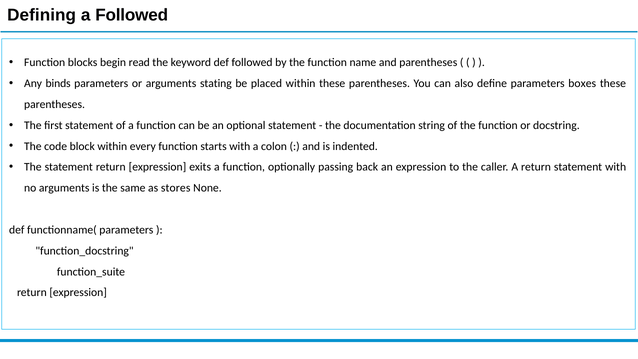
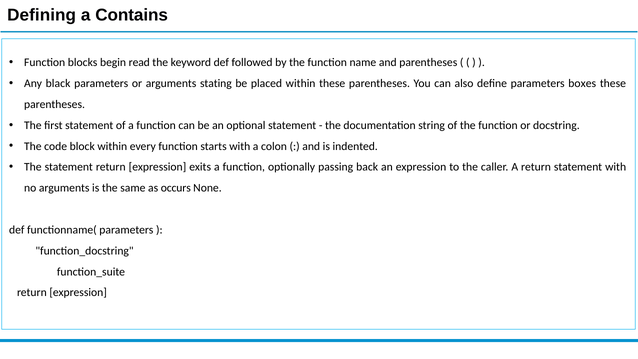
a Followed: Followed -> Contains
binds: binds -> black
stores: stores -> occurs
